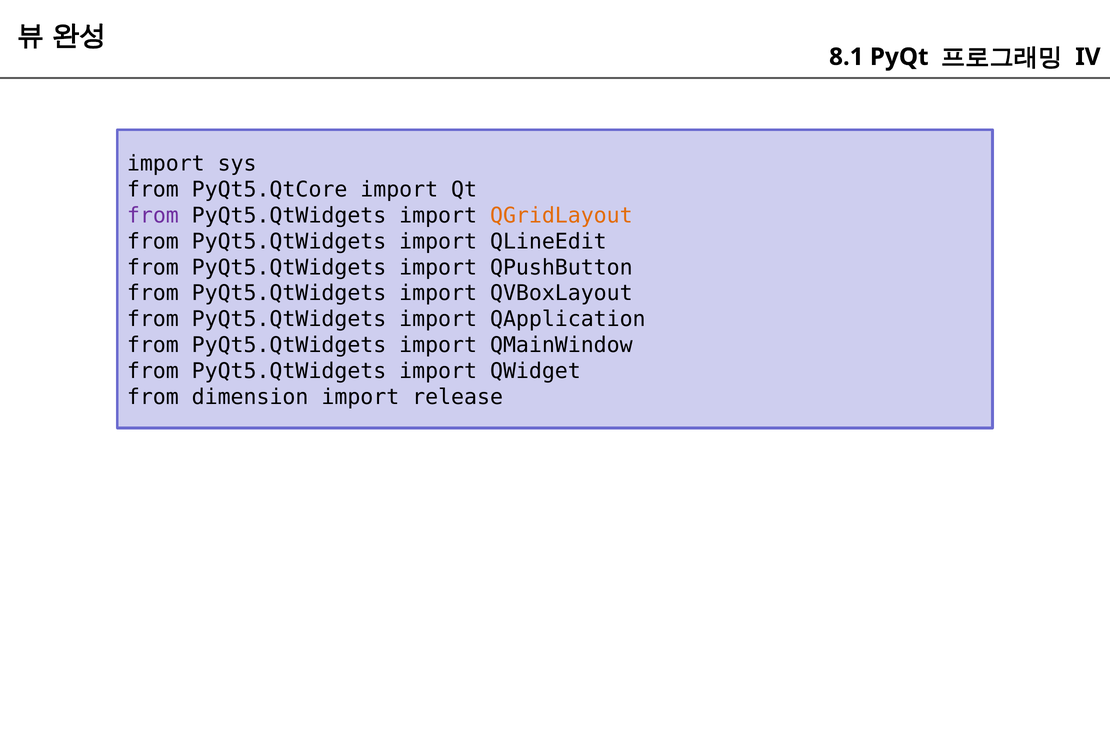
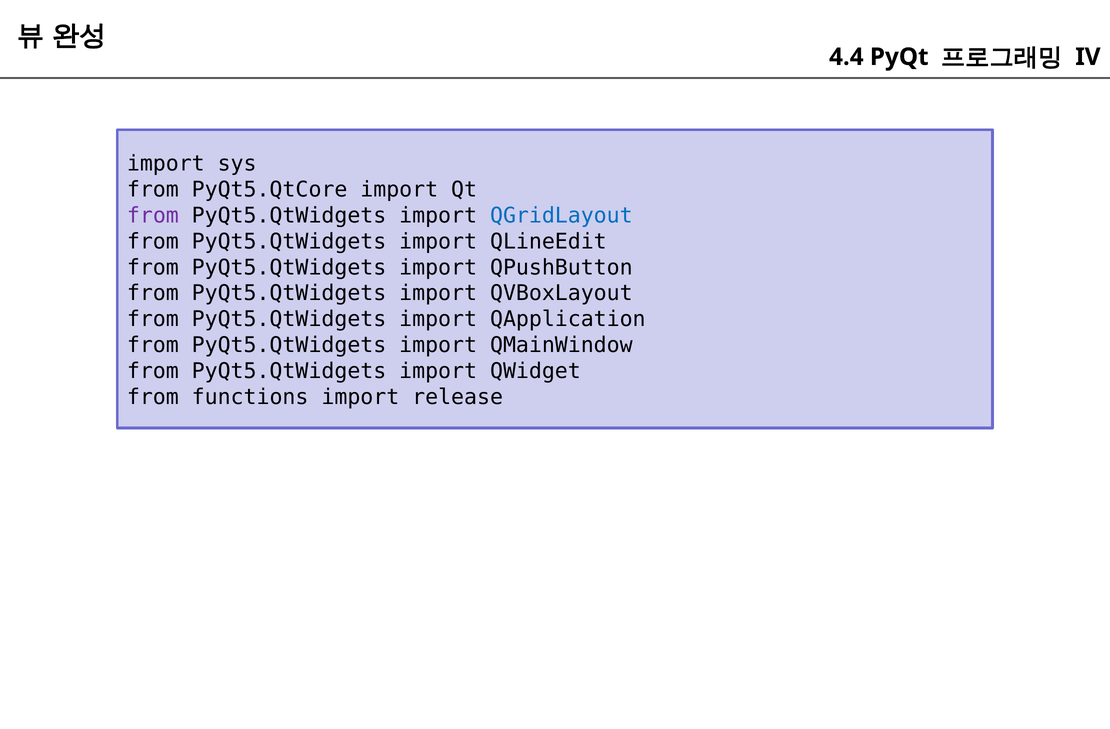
8.1: 8.1 -> 4.4
QGridLayout colour: orange -> blue
dimension: dimension -> functions
